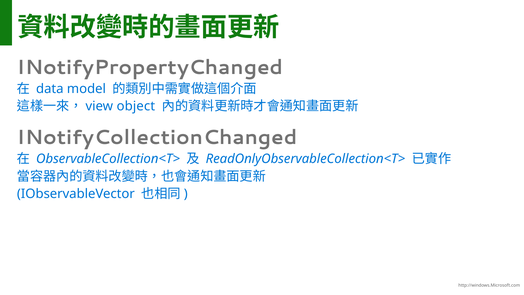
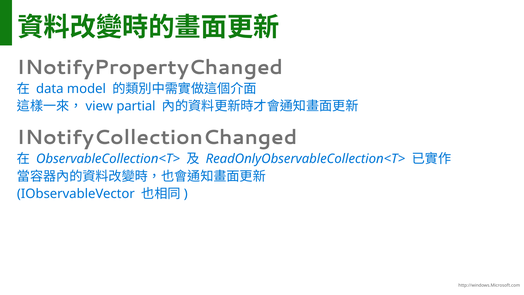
object: object -> partial
